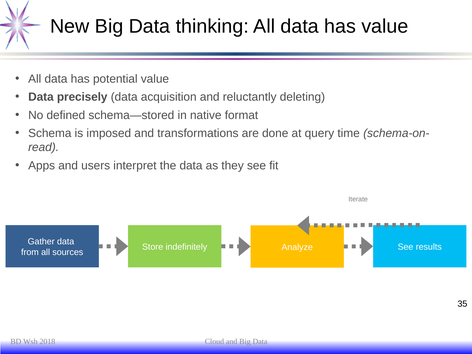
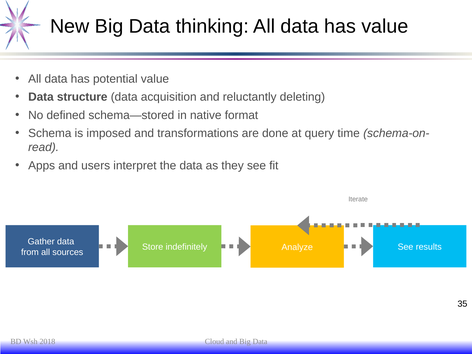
precisely: precisely -> structure
